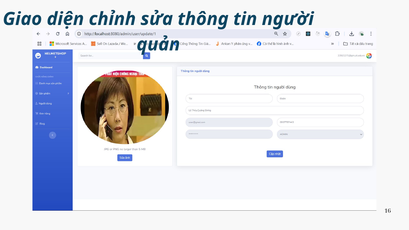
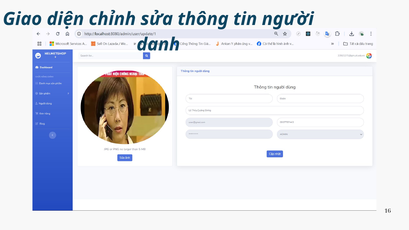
quản: quản -> danh
